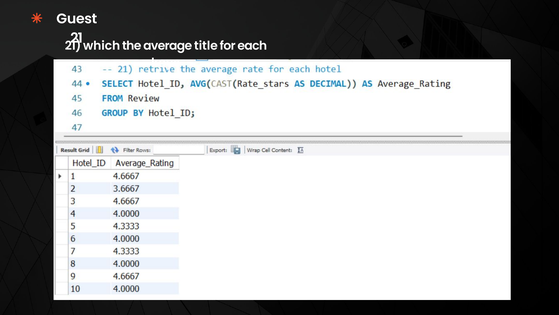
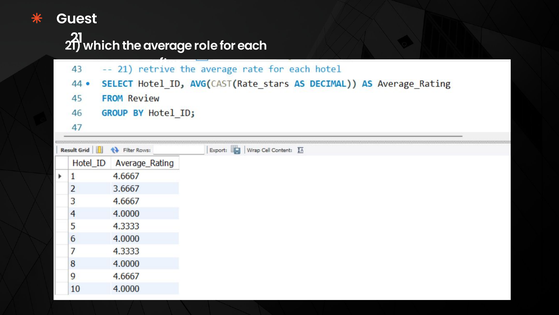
title: title -> role
keys: keys -> after
